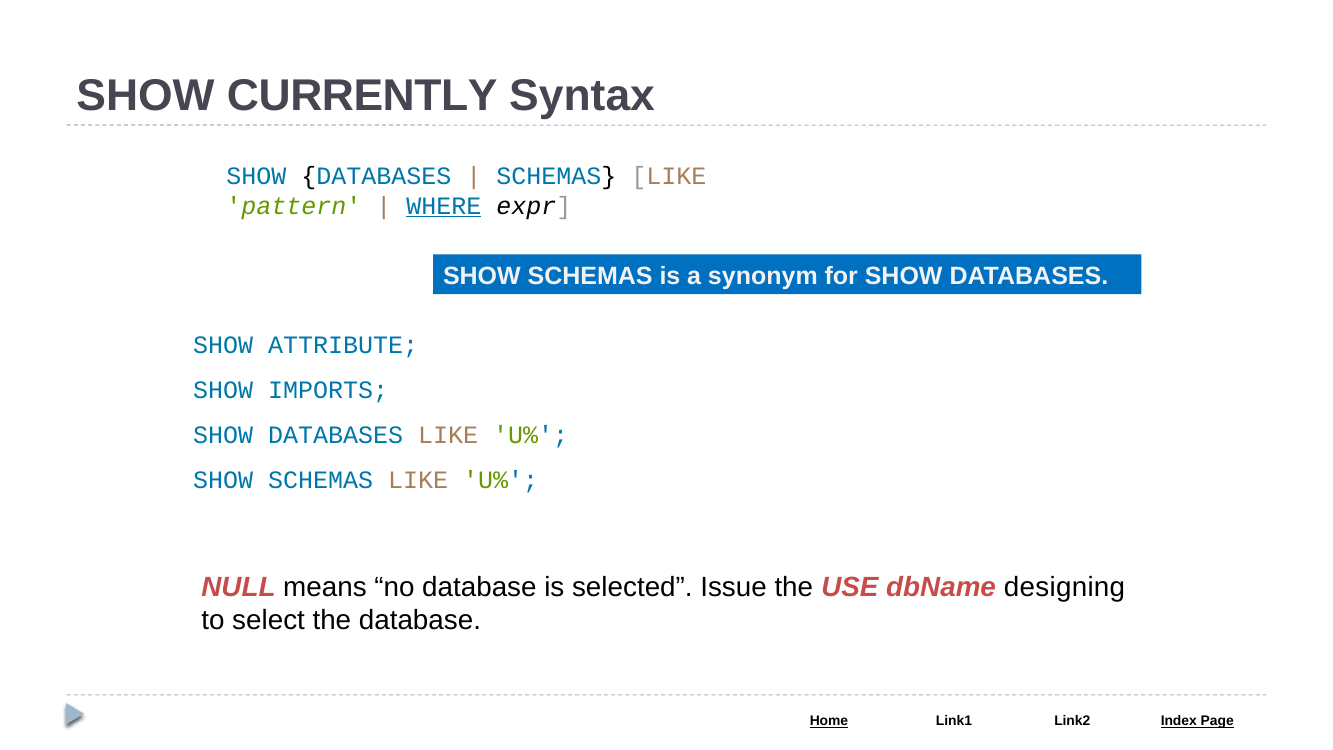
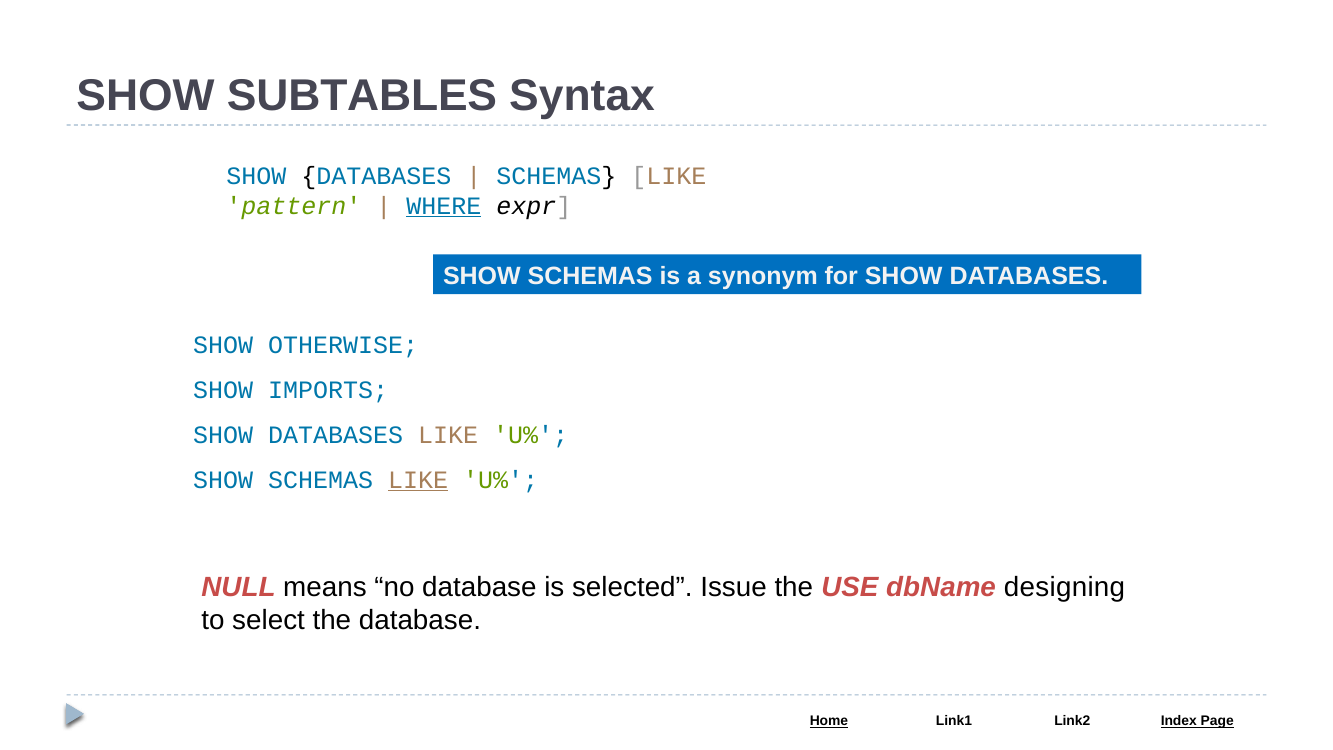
CURRENTLY: CURRENTLY -> SUBTABLES
ATTRIBUTE: ATTRIBUTE -> OTHERWISE
LIKE at (418, 480) underline: none -> present
